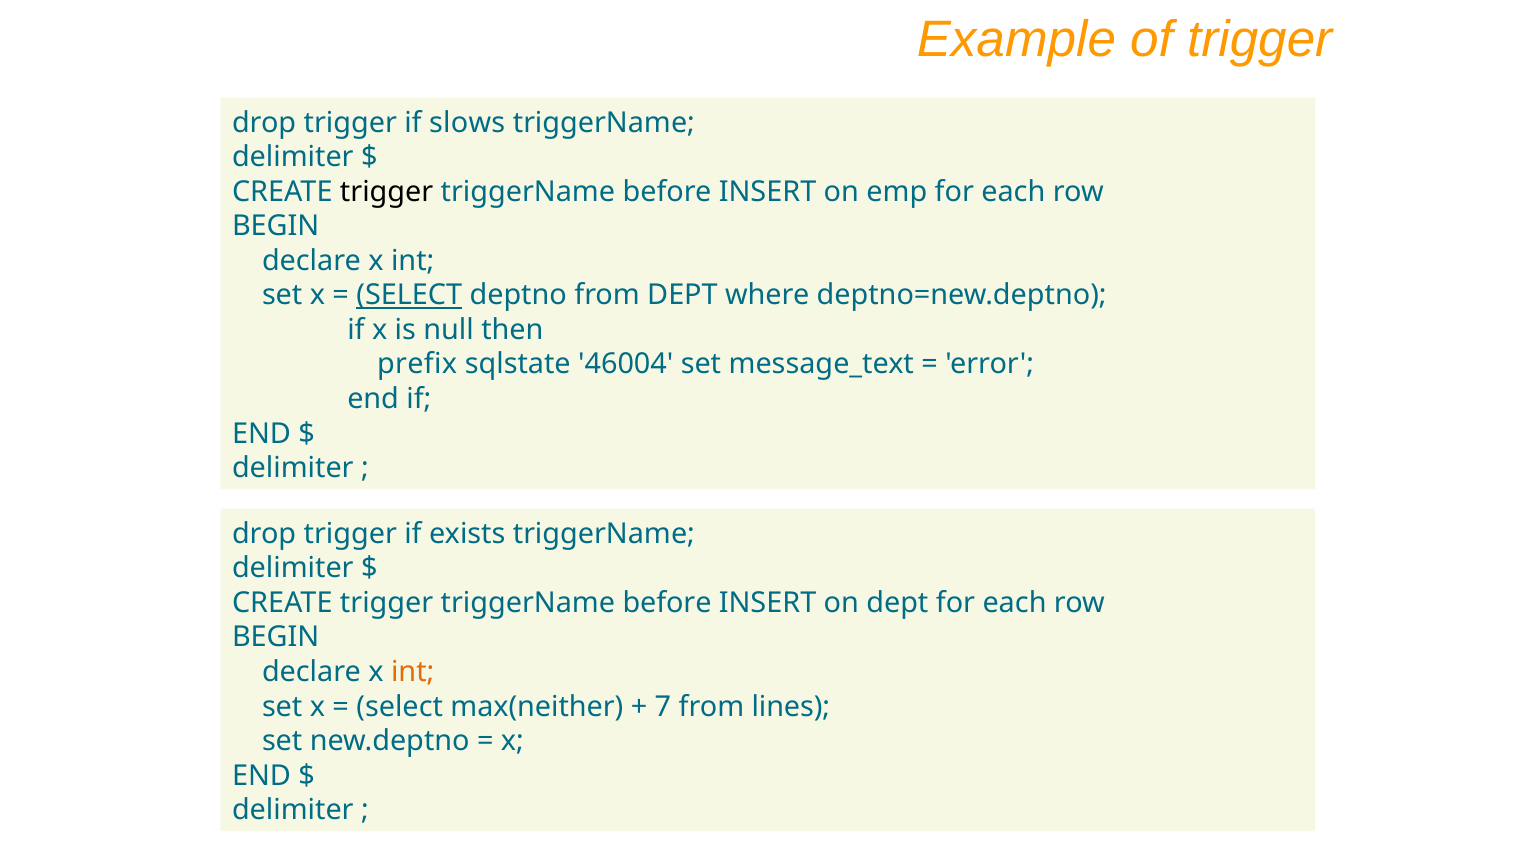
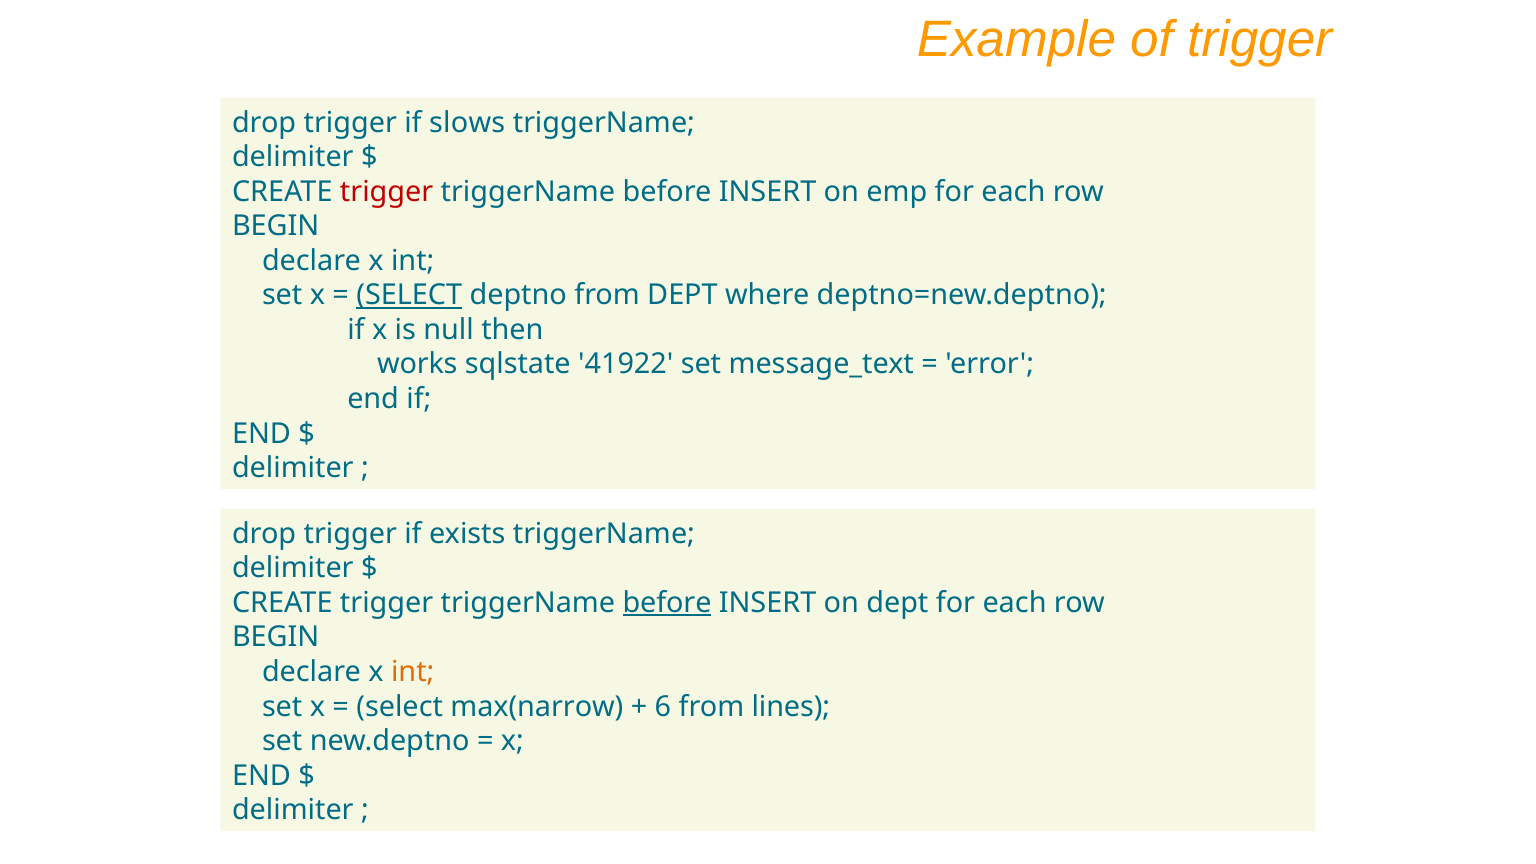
trigger at (387, 192) colour: black -> red
prefix: prefix -> works
46004: 46004 -> 41922
before at (667, 603) underline: none -> present
max(neither: max(neither -> max(narrow
7: 7 -> 6
